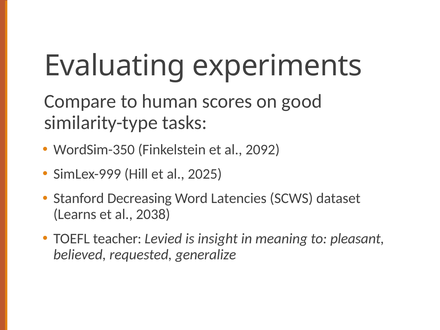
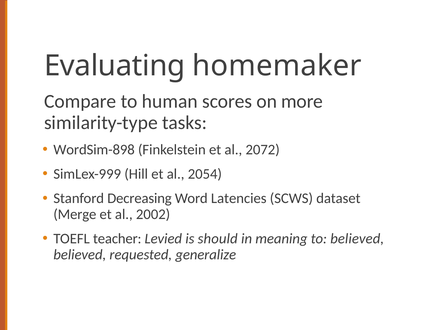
experiments: experiments -> homemaker
good: good -> more
WordSim-350: WordSim-350 -> WordSim-898
2092: 2092 -> 2072
2025: 2025 -> 2054
Learns: Learns -> Merge
2038: 2038 -> 2002
insight: insight -> should
to pleasant: pleasant -> believed
